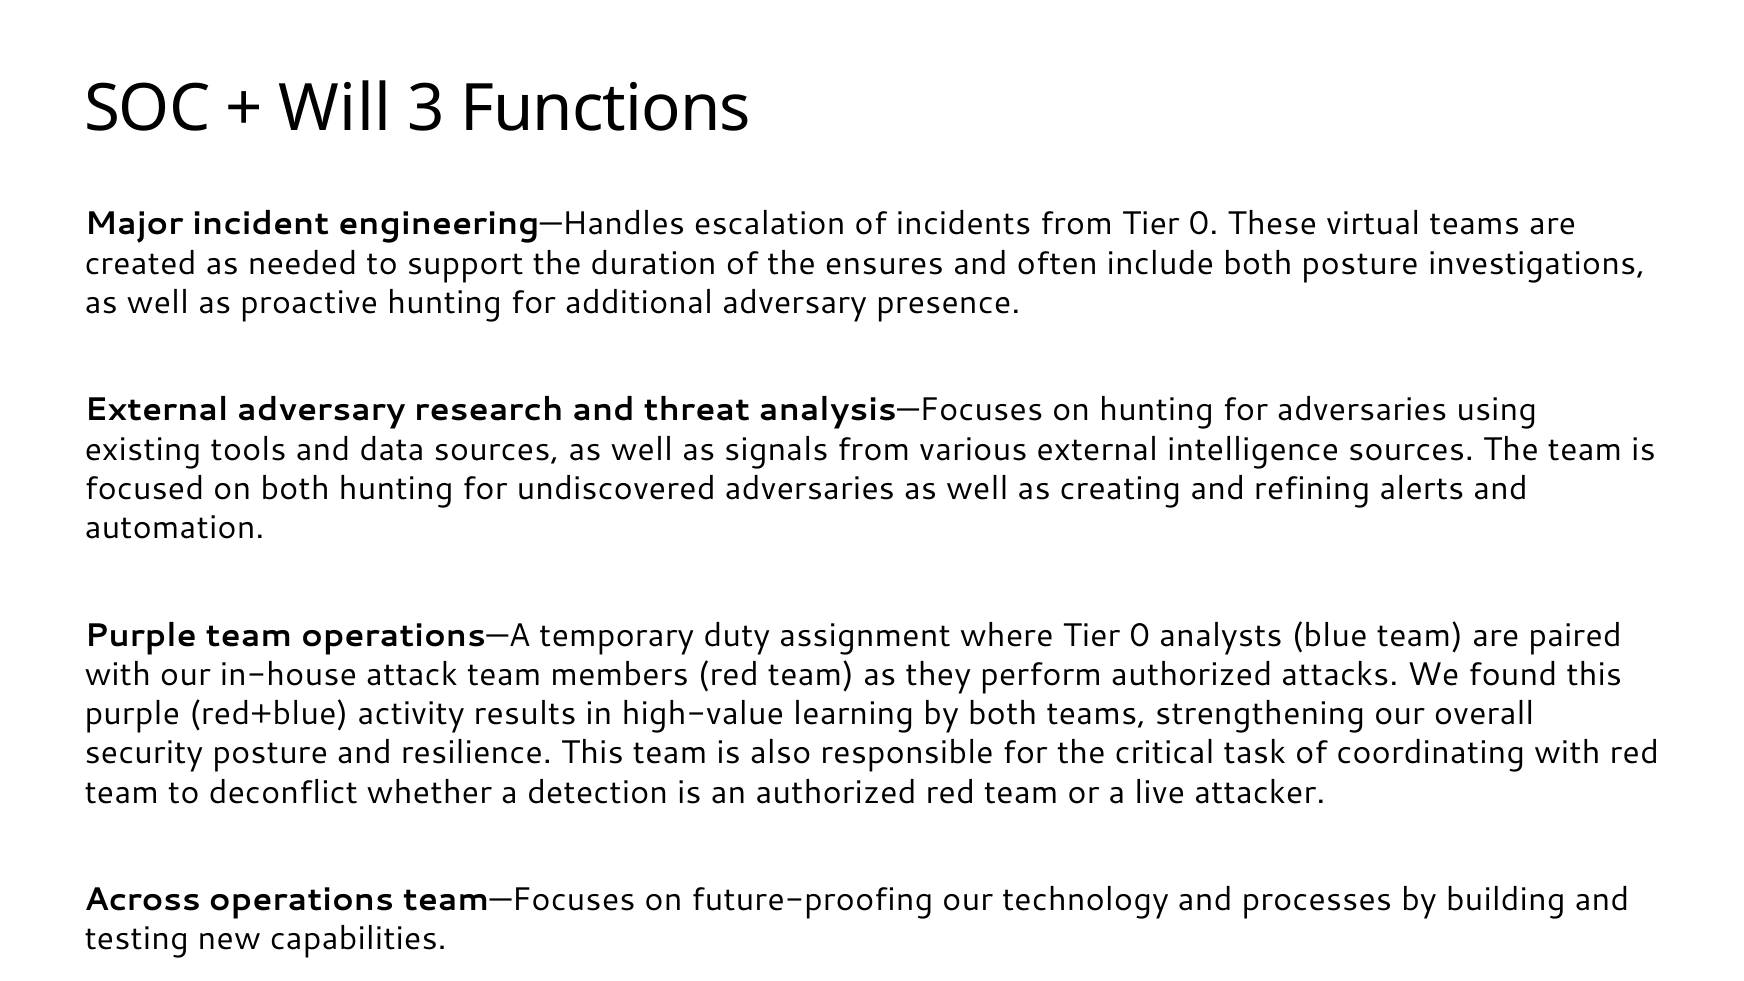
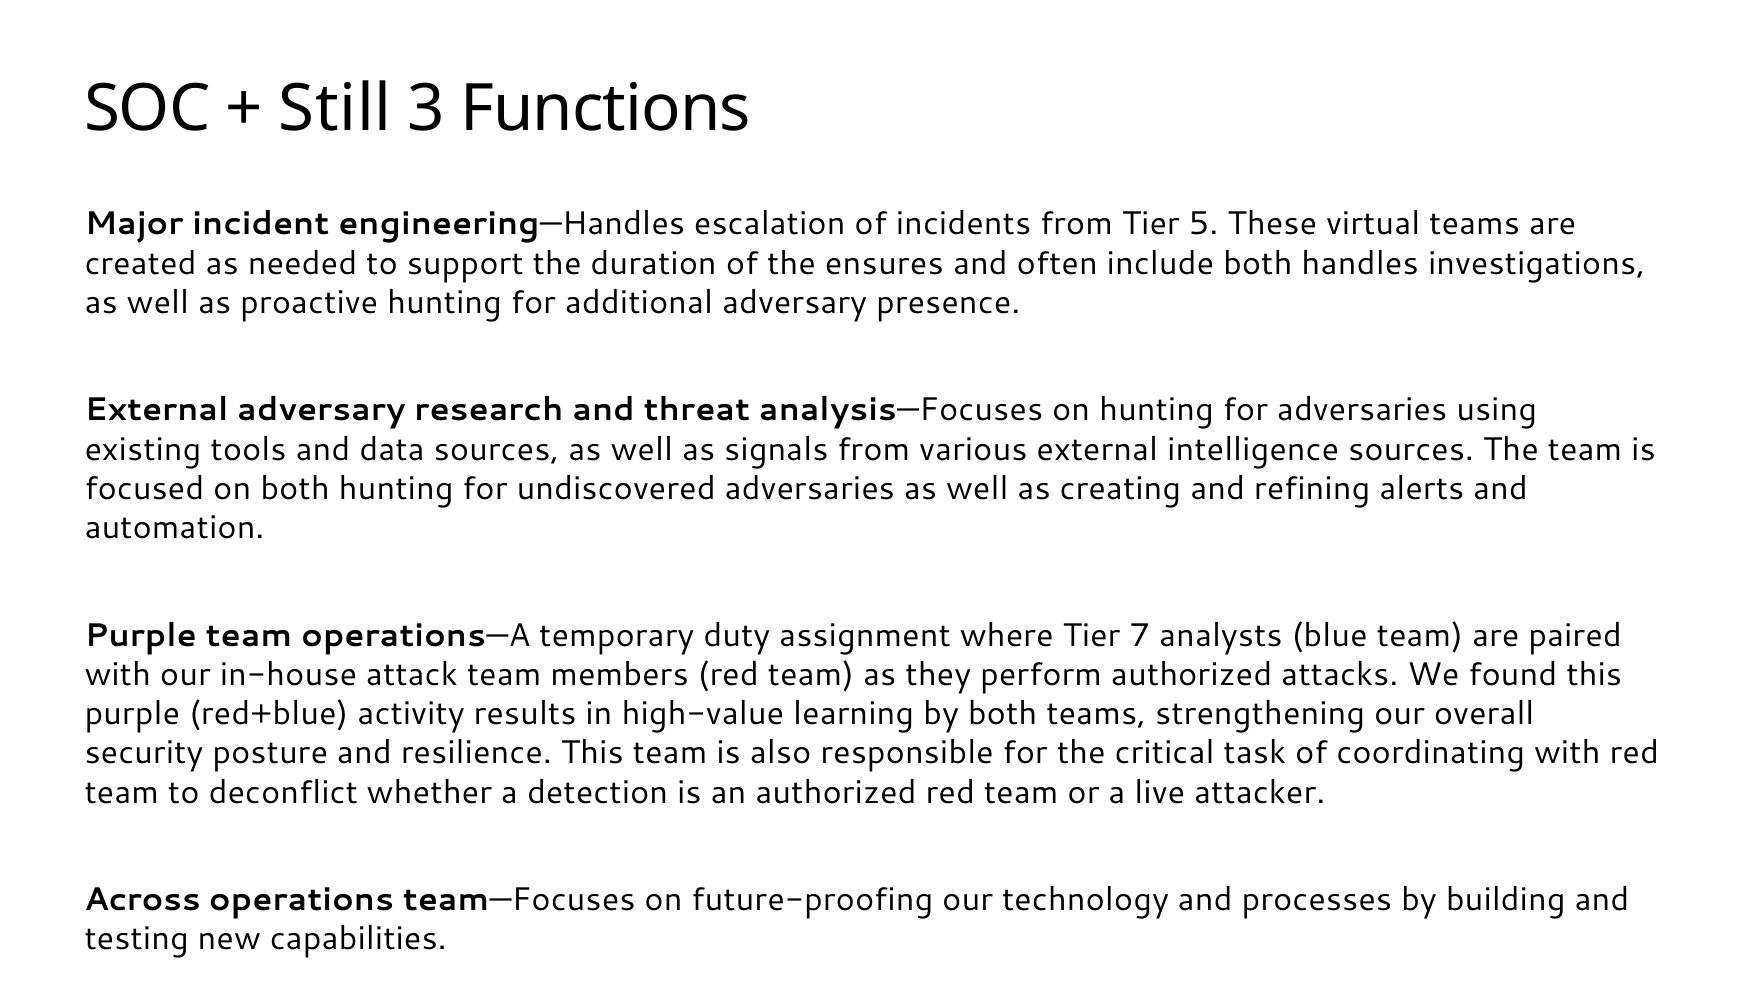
Will: Will -> Still
from Tier 0: 0 -> 5
both posture: posture -> handles
where Tier 0: 0 -> 7
